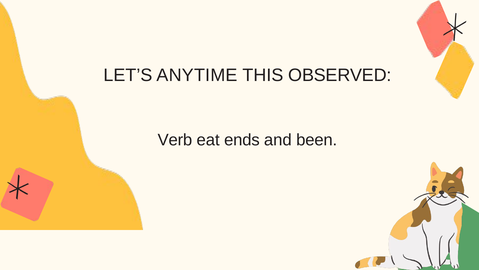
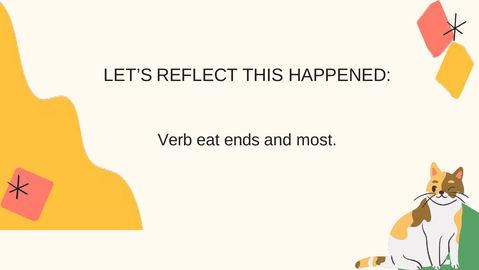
ANYTIME: ANYTIME -> REFLECT
OBSERVED: OBSERVED -> HAPPENED
been: been -> most
